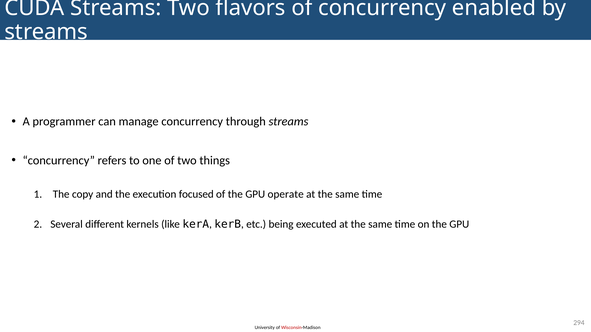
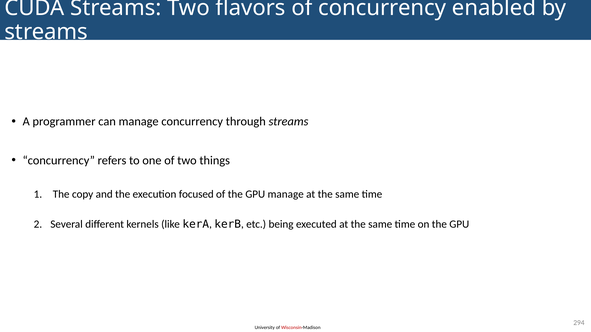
GPU operate: operate -> manage
